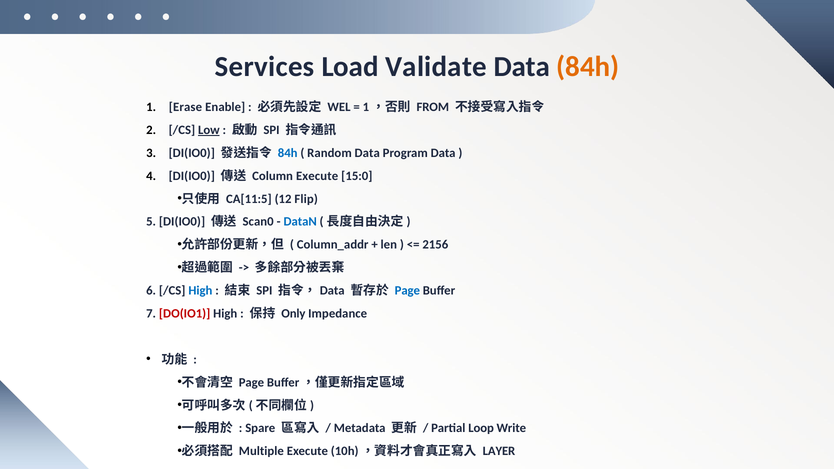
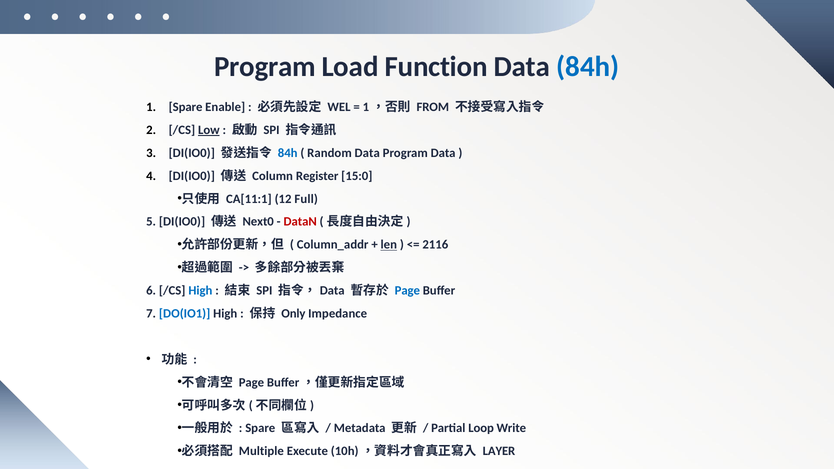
Services at (265, 67): Services -> Program
Validate: Validate -> Function
84h at (588, 67) colour: orange -> blue
Erase at (185, 107): Erase -> Spare
Column Execute: Execute -> Register
CA[11:5: CA[11:5 -> CA[11:1
Flip: Flip -> Full
Scan0: Scan0 -> Next0
DataN colour: blue -> red
len underline: none -> present
2156: 2156 -> 2116
DO(IO1 colour: red -> blue
